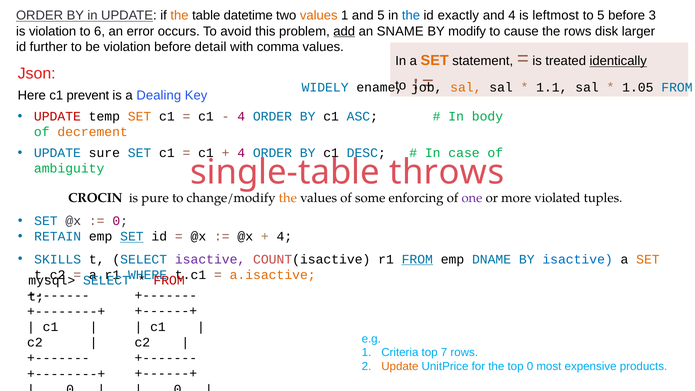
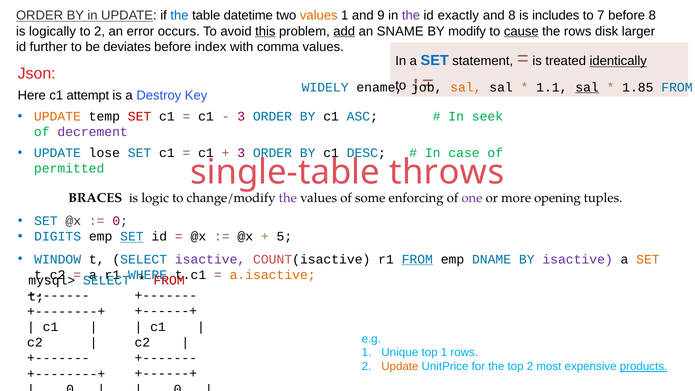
the at (179, 16) colour: orange -> blue
and 5: 5 -> 9
the at (411, 16) colour: blue -> purple
and 4: 4 -> 8
leftmost: leftmost -> includes
to 5: 5 -> 7
before 3: 3 -> 8
is violation: violation -> logically
to 6: 6 -> 2
this underline: none -> present
cause underline: none -> present
be violation: violation -> deviates
detail: detail -> index
SET at (435, 61) colour: orange -> blue
sal at (587, 87) underline: none -> present
1.05: 1.05 -> 1.85
prevent: prevent -> attempt
Dealing: Dealing -> Destroy
UPDATE at (57, 116) colour: red -> orange
SET at (140, 116) colour: orange -> red
4 at (241, 116): 4 -> 3
body: body -> seek
decrement colour: orange -> purple
sure: sure -> lose
4 at (241, 153): 4 -> 3
ambiguity: ambiguity -> permitted
CROCIN: CROCIN -> BRACES
pure: pure -> logic
the at (288, 198) colour: orange -> purple
violated: violated -> opening
RETAIN: RETAIN -> DIGITS
4 at (284, 237): 4 -> 5
SKILLS: SKILLS -> WINDOW
isactive at (578, 259) colour: blue -> purple
Criteria: Criteria -> Unique
top 7: 7 -> 1
top 0: 0 -> 2
products underline: none -> present
